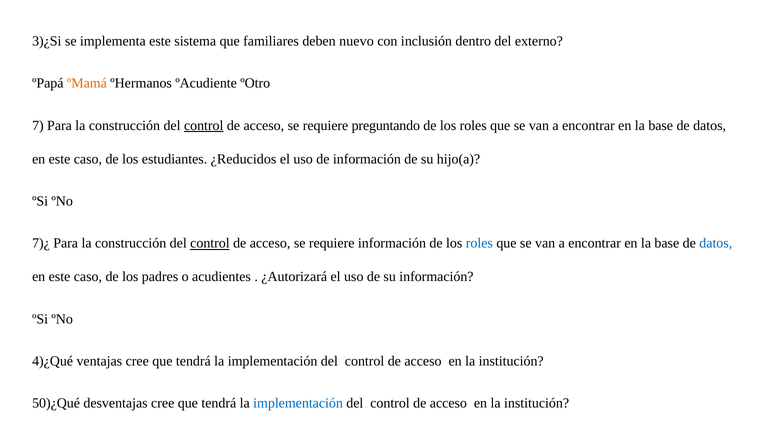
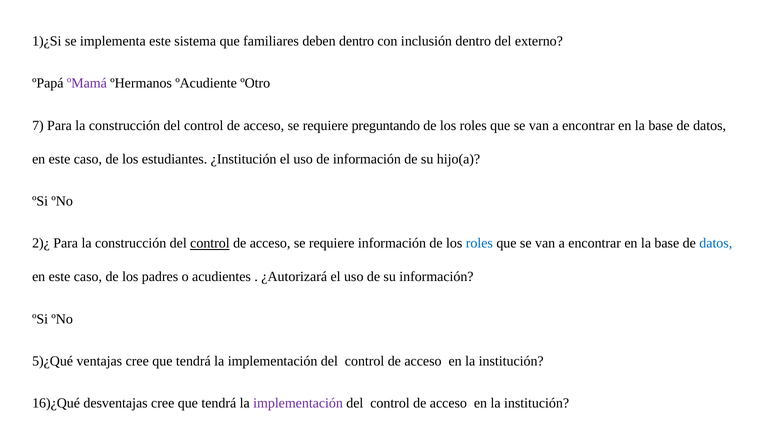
3)¿Si: 3)¿Si -> 1)¿Si
deben nuevo: nuevo -> dentro
ºMamá colour: orange -> purple
control at (204, 125) underline: present -> none
¿Reducidos: ¿Reducidos -> ¿Institución
7)¿: 7)¿ -> 2)¿
4)¿Qué: 4)¿Qué -> 5)¿Qué
50)¿Qué: 50)¿Qué -> 16)¿Qué
implementación at (298, 403) colour: blue -> purple
